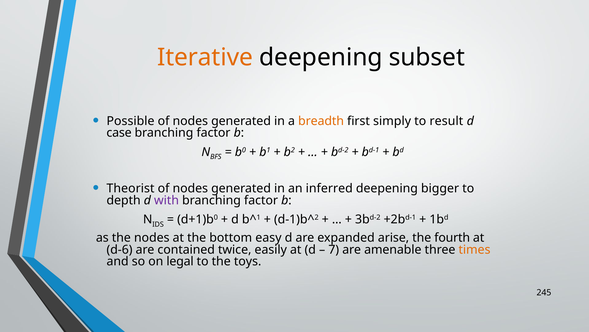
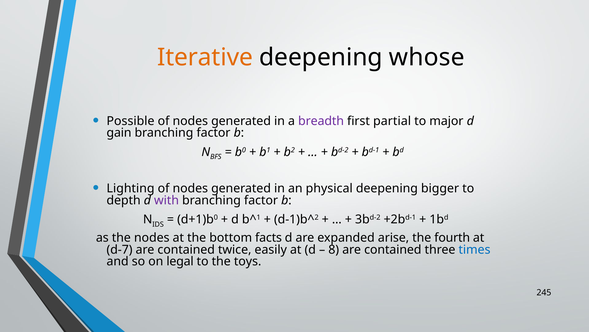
subset: subset -> whose
breadth colour: orange -> purple
simply: simply -> partial
result: result -> major
case: case -> gain
Theorist: Theorist -> Lighting
inferred: inferred -> physical
easy: easy -> facts
d-6: d-6 -> d-7
7: 7 -> 8
amenable at (393, 249): amenable -> contained
times colour: orange -> blue
